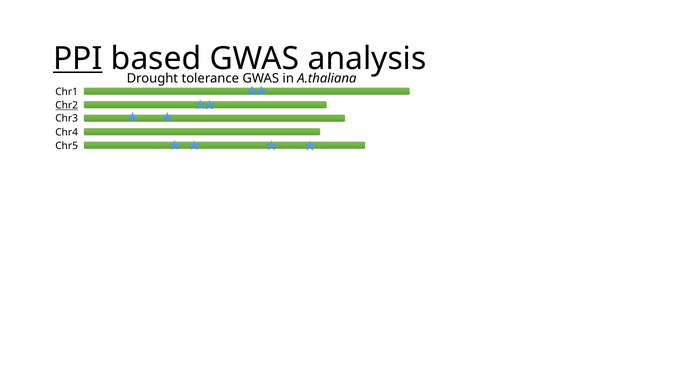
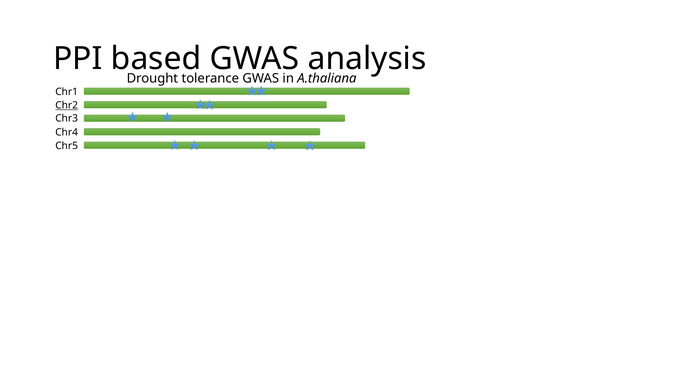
PPI underline: present -> none
